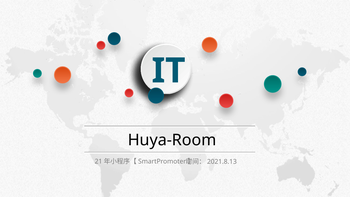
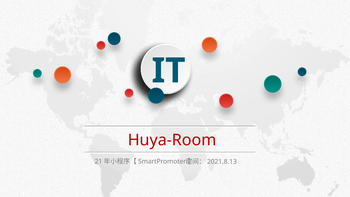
Huya-Room colour: black -> red
